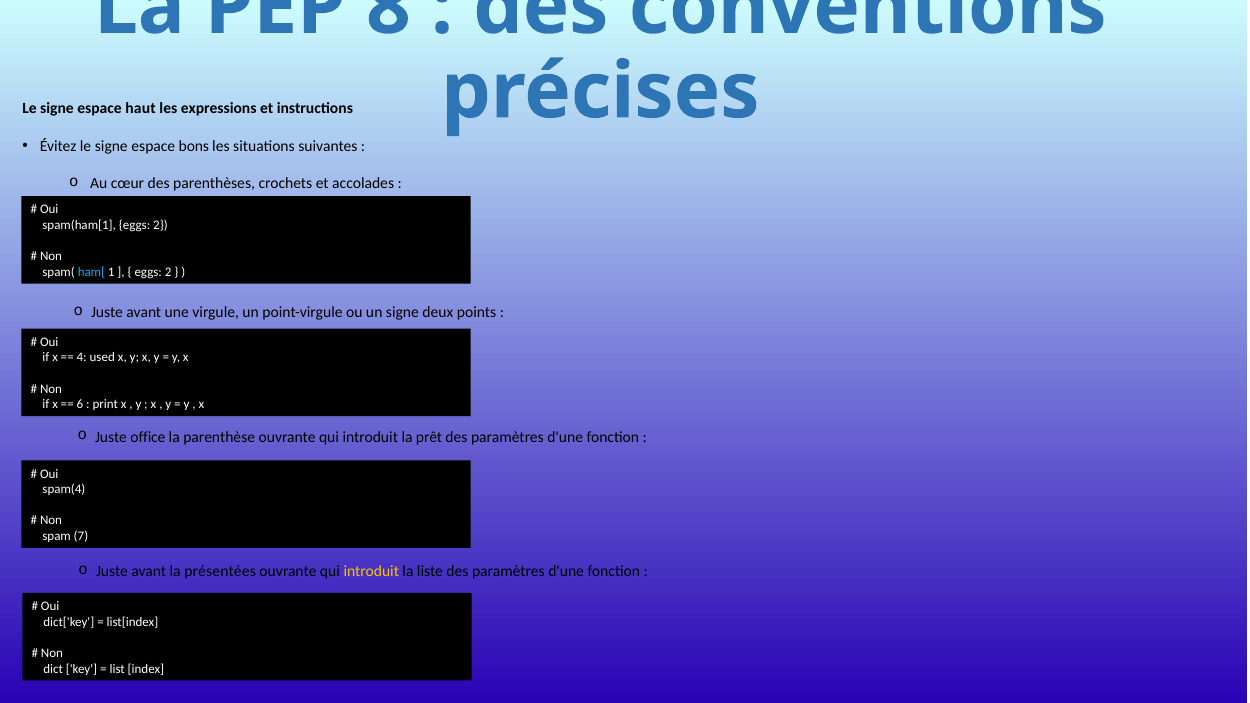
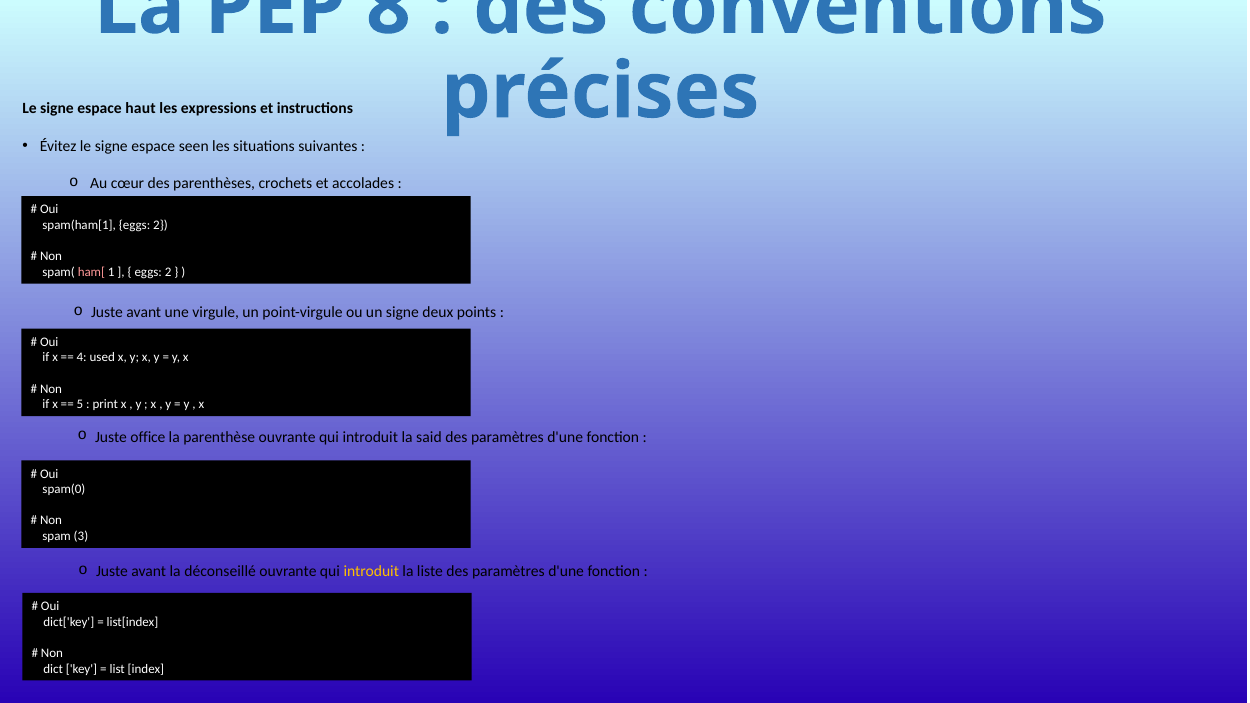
bons: bons -> seen
ham[ colour: light blue -> pink
6: 6 -> 5
prêt: prêt -> said
spam(4: spam(4 -> spam(0
7: 7 -> 3
présentées: présentées -> déconseillé
